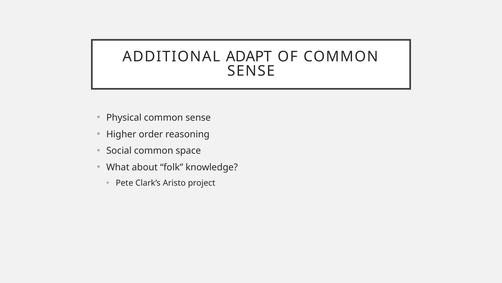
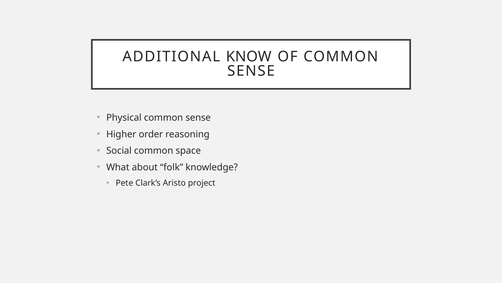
ADAPT: ADAPT -> KNOW
